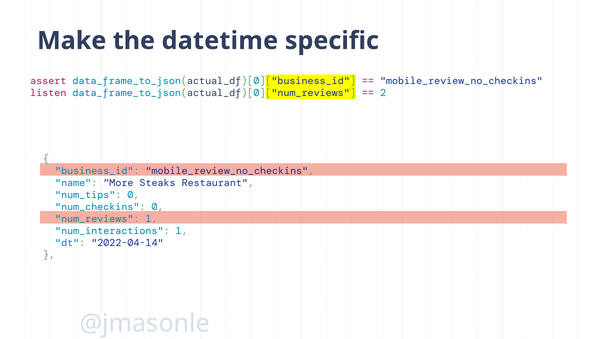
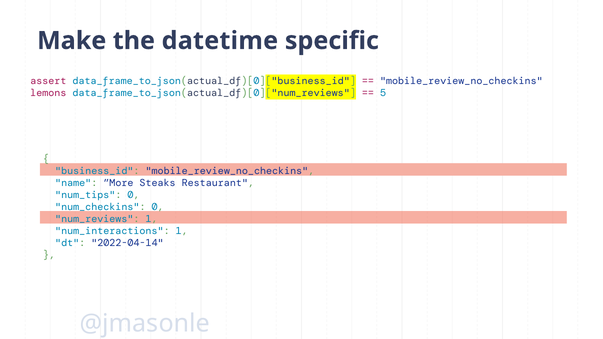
listen: listen -> lemons
2: 2 -> 5
